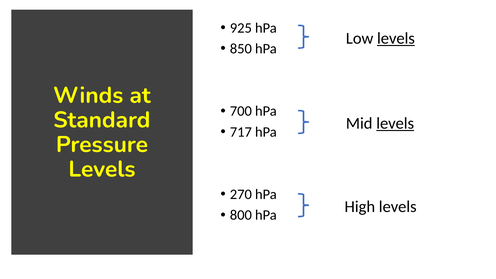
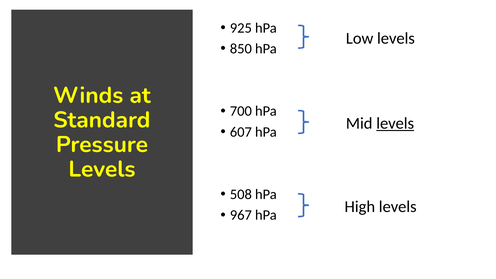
levels at (396, 38) underline: present -> none
717: 717 -> 607
270: 270 -> 508
800: 800 -> 967
